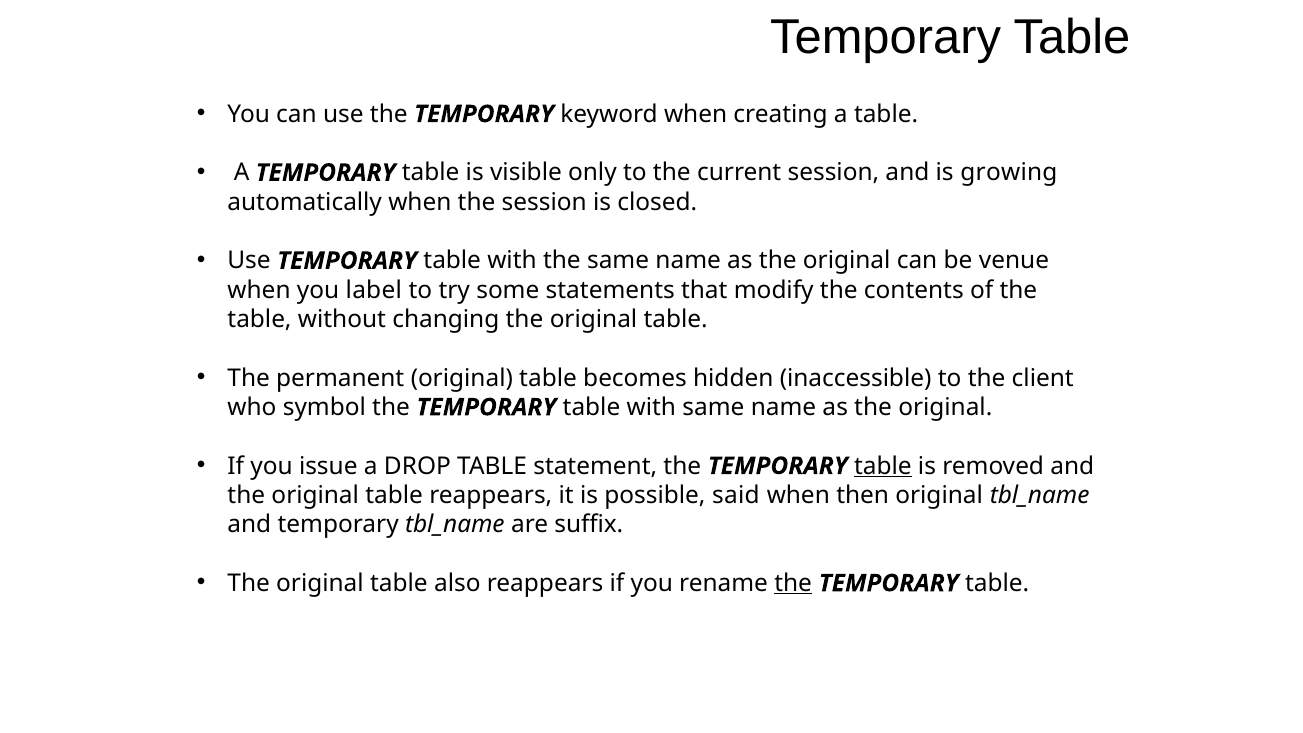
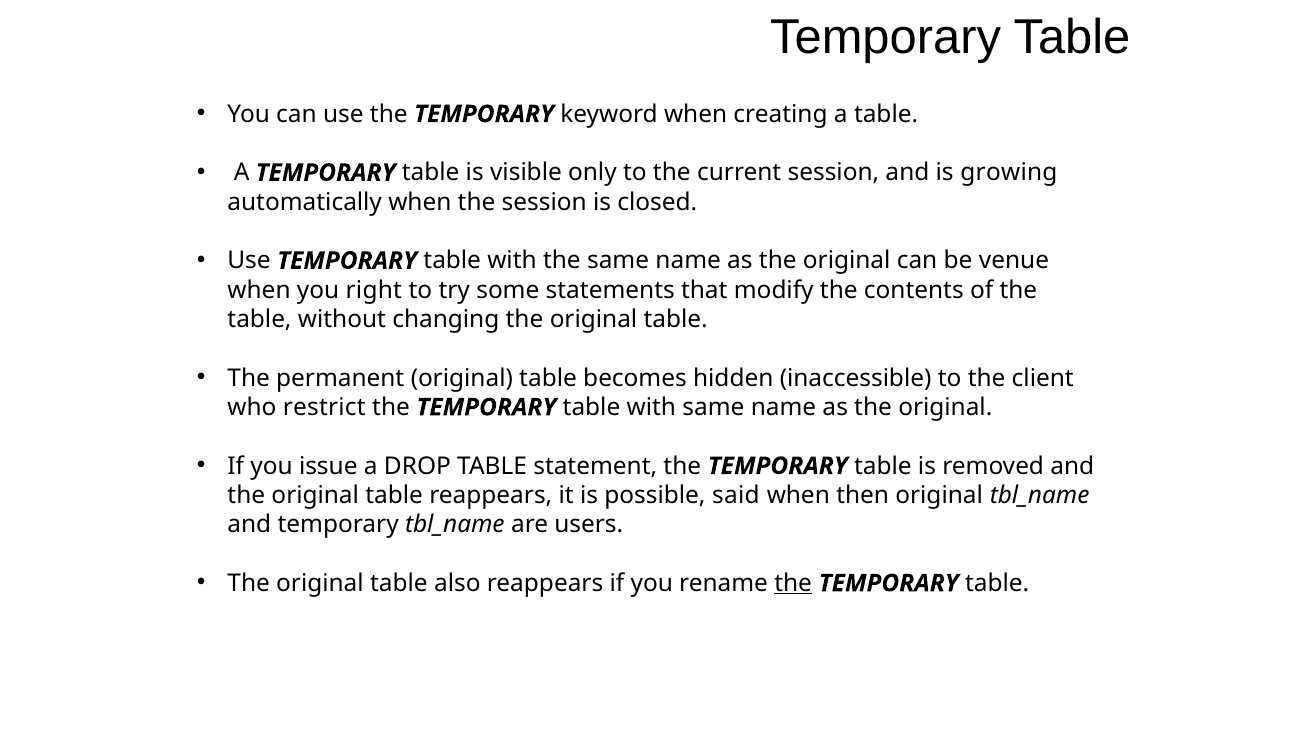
label: label -> right
symbol: symbol -> restrict
table at (883, 466) underline: present -> none
suffix: suffix -> users
